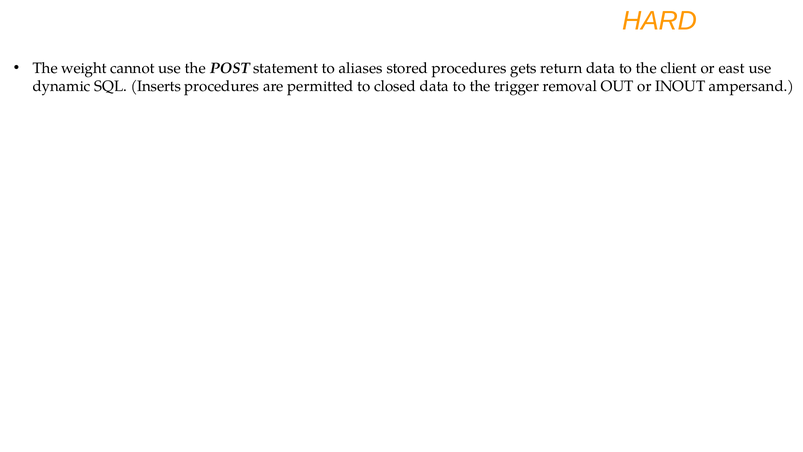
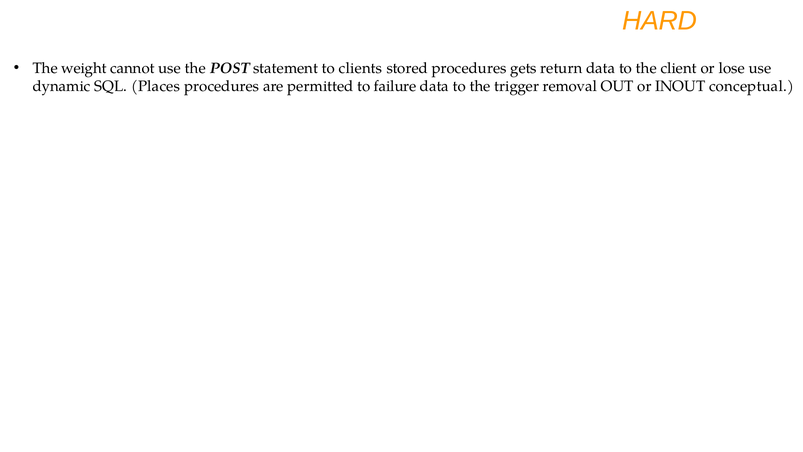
aliases: aliases -> clients
east: east -> lose
Inserts: Inserts -> Places
closed: closed -> failure
ampersand: ampersand -> conceptual
